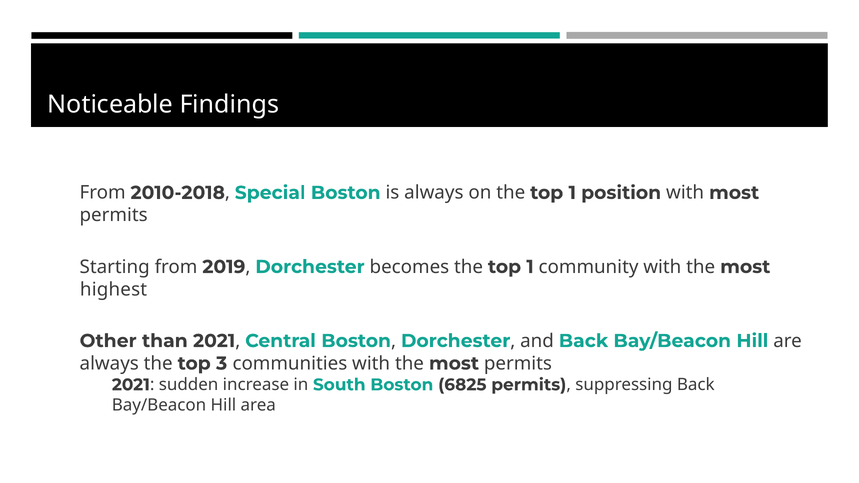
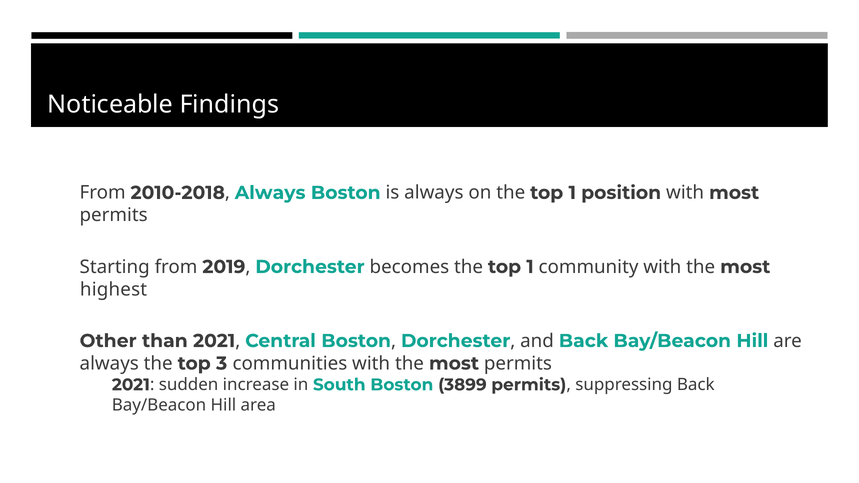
2010-2018 Special: Special -> Always
6825: 6825 -> 3899
